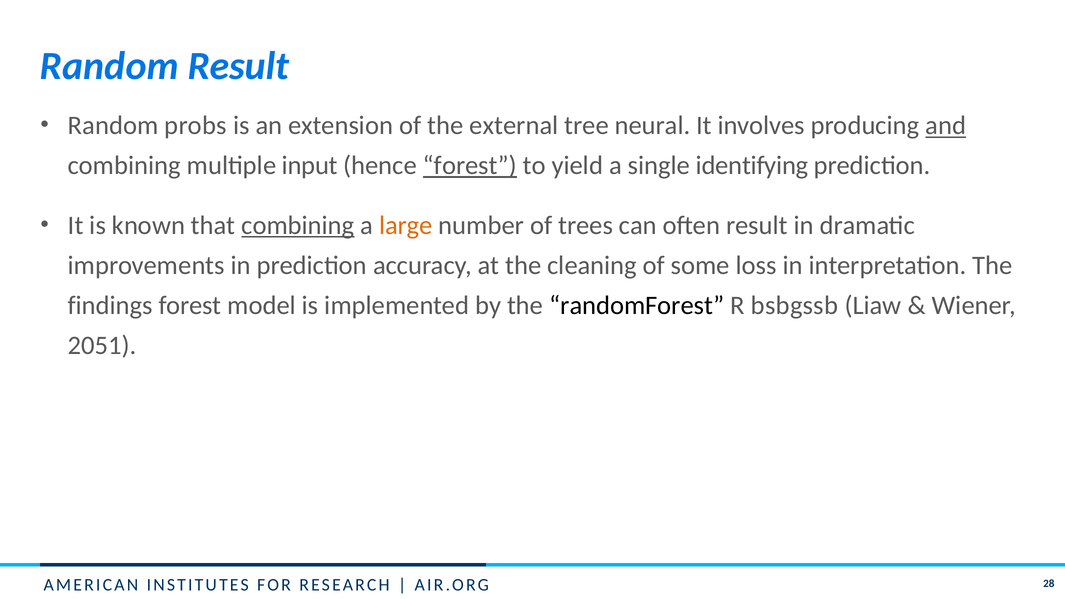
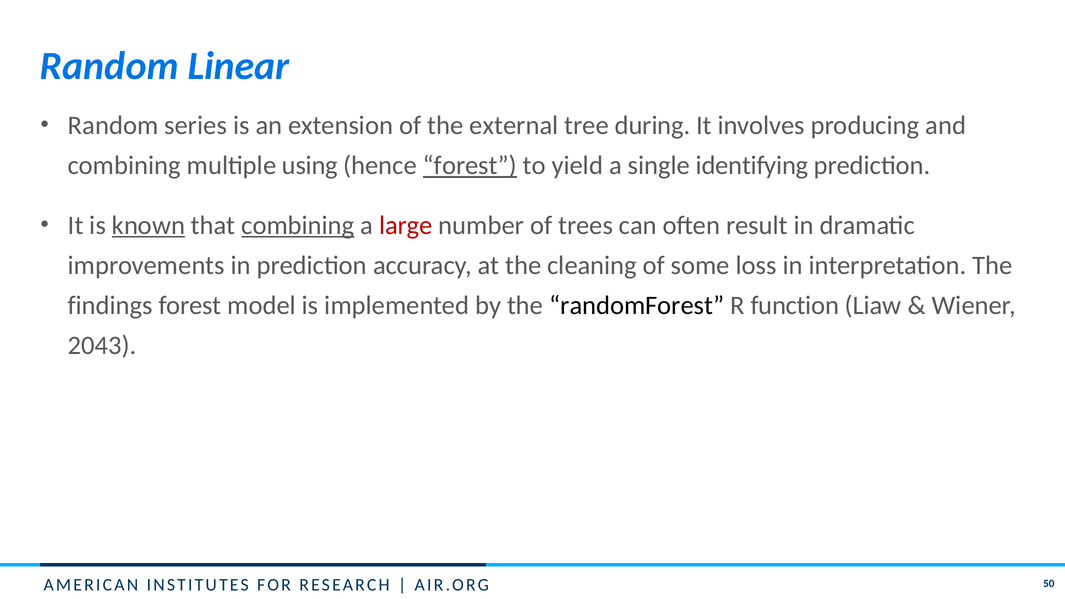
Random Result: Result -> Linear
probs: probs -> series
neural: neural -> during
and underline: present -> none
input: input -> using
known underline: none -> present
large colour: orange -> red
bsbgssb: bsbgssb -> function
2051: 2051 -> 2043
28: 28 -> 50
